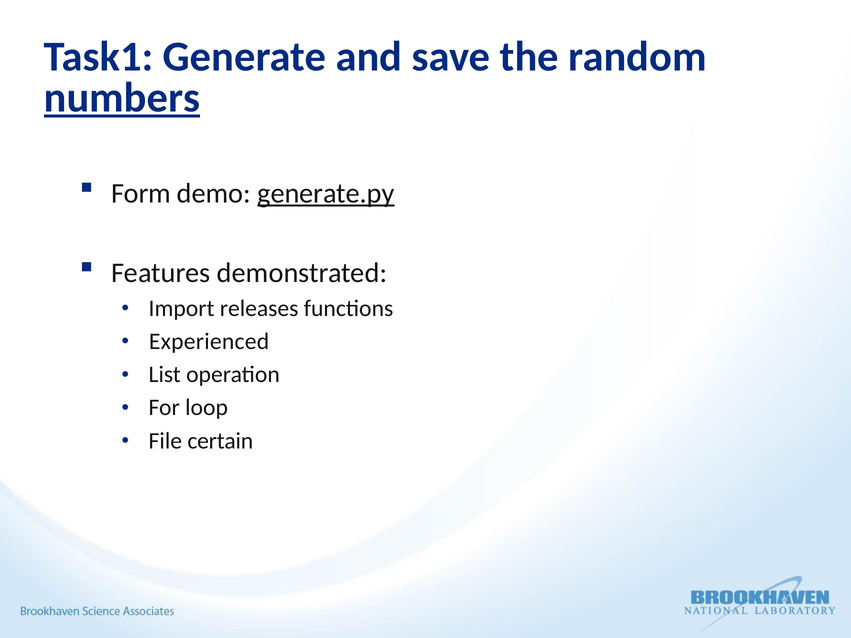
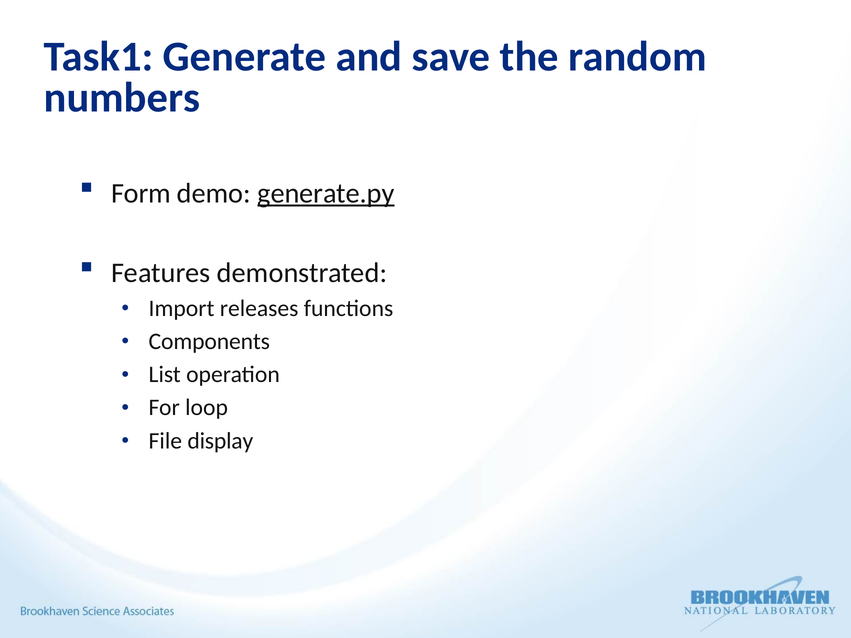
numbers underline: present -> none
Experienced: Experienced -> Components
certain: certain -> display
